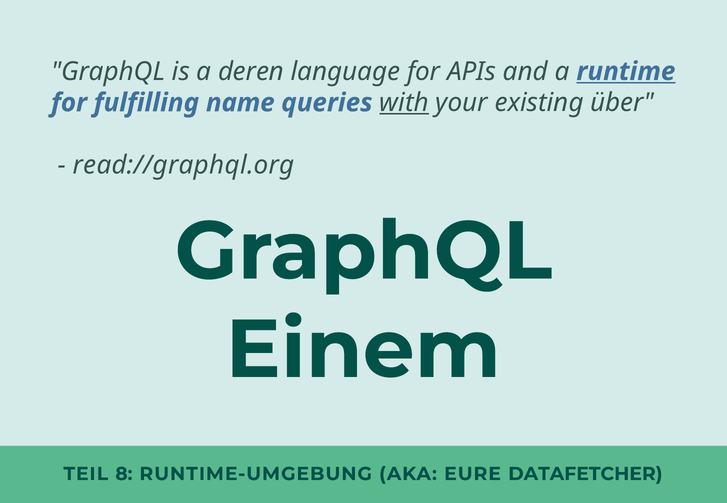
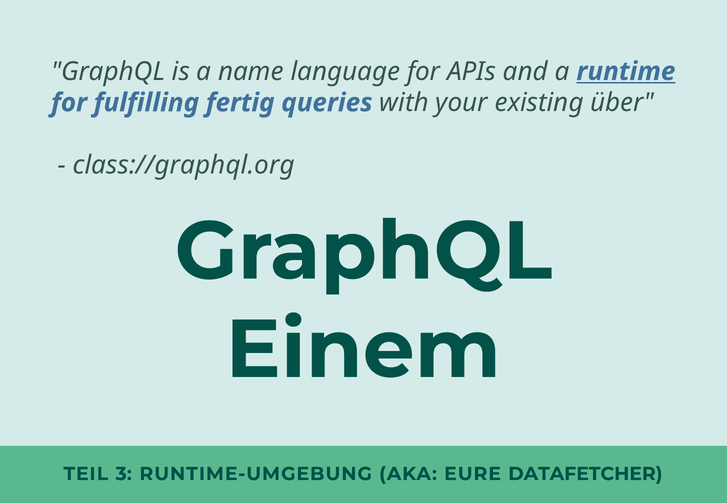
deren: deren -> name
name: name -> fertig
with underline: present -> none
read://graphql.org: read://graphql.org -> class://graphql.org
8: 8 -> 3
